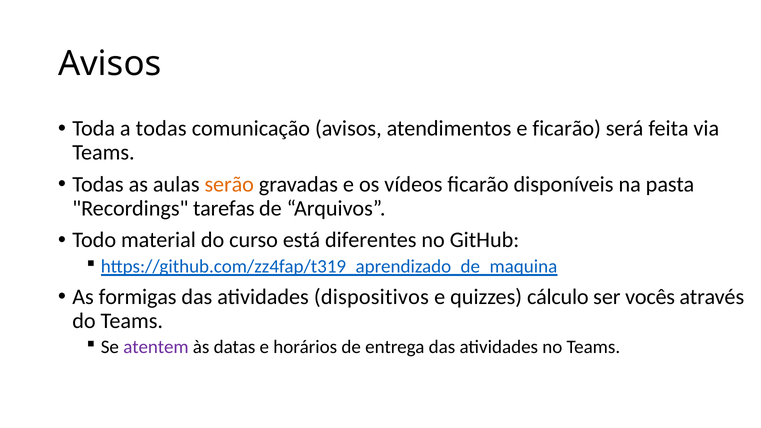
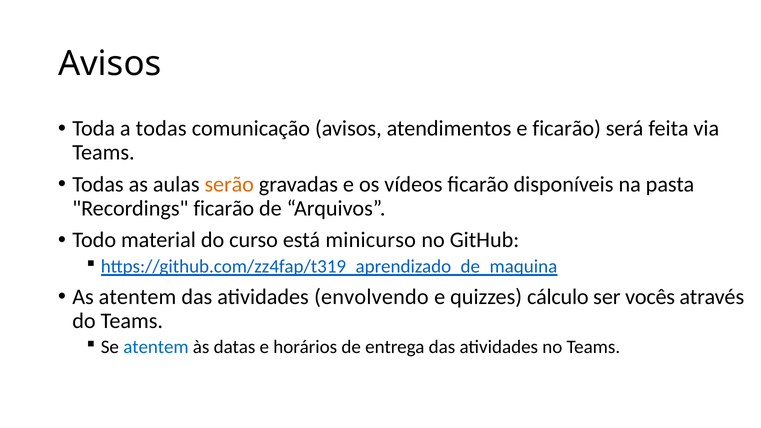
Recordings tarefas: tarefas -> ficarão
diferentes: diferentes -> minicurso
As formigas: formigas -> atentem
dispositivos: dispositivos -> envolvendo
atentem at (156, 347) colour: purple -> blue
